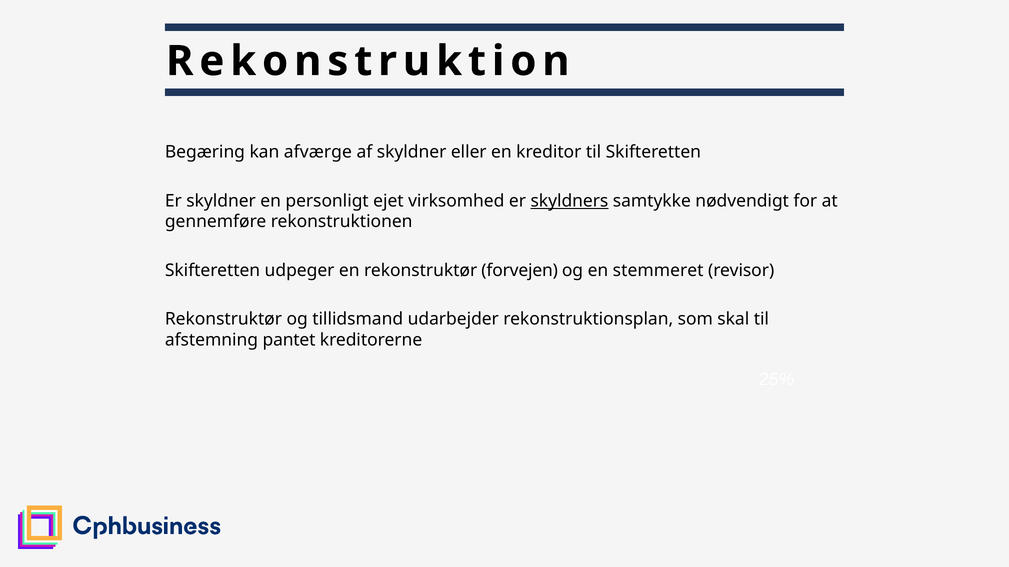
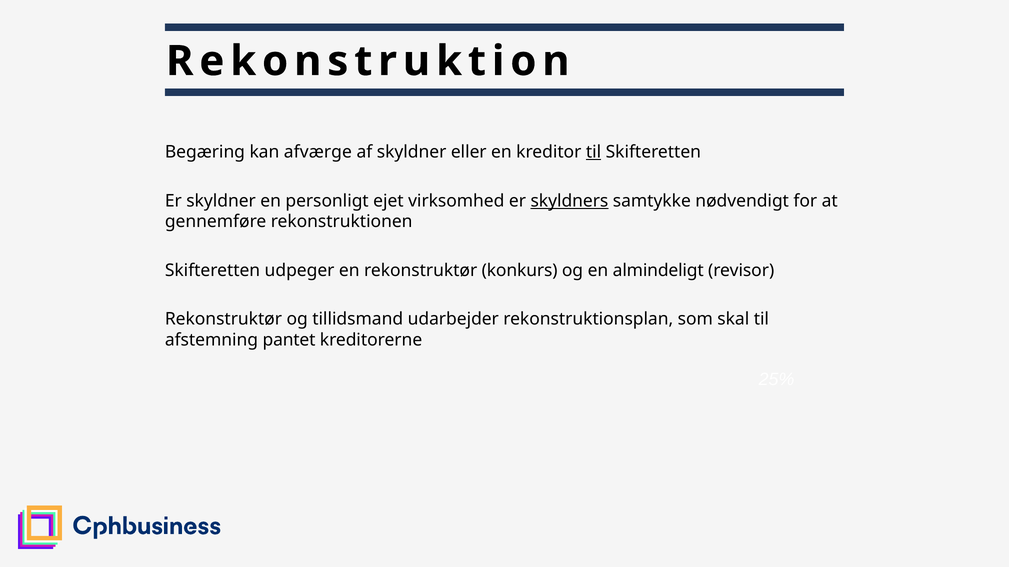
til at (594, 152) underline: none -> present
forvejen: forvejen -> konkurs
stemmeret: stemmeret -> almindeligt
